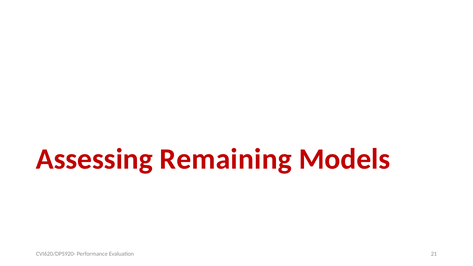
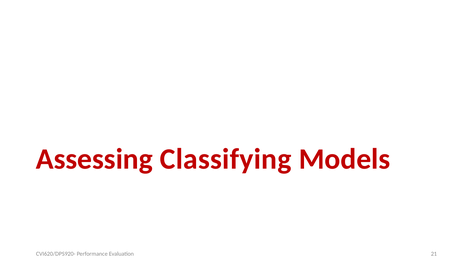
Remaining: Remaining -> Classifying
